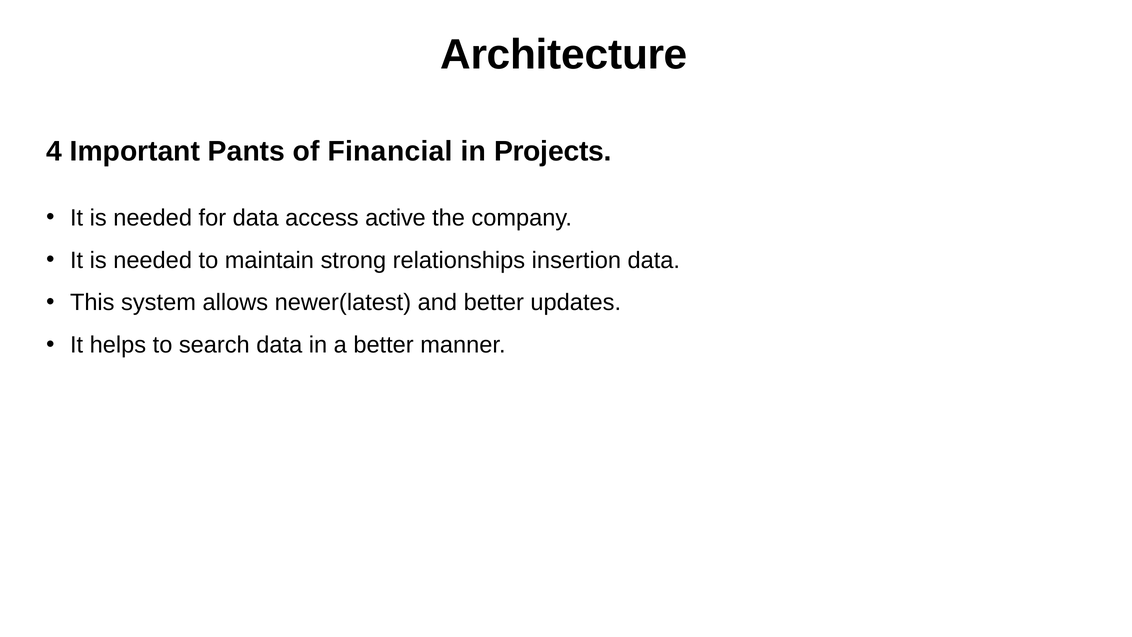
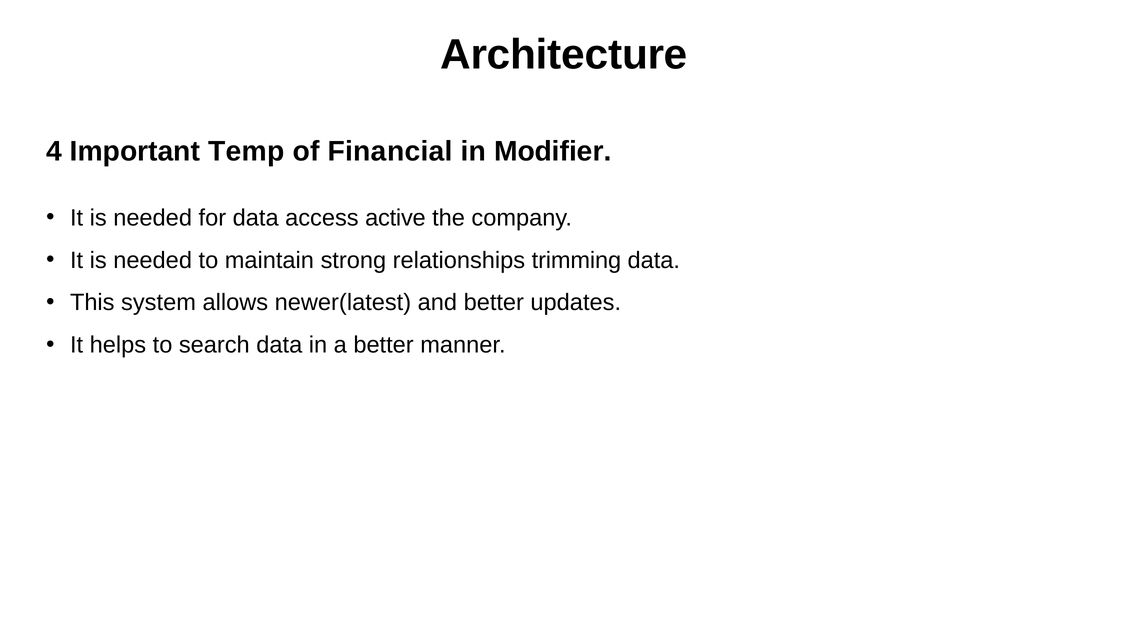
Pants: Pants -> Temp
Projects: Projects -> Modifier
insertion: insertion -> trimming
